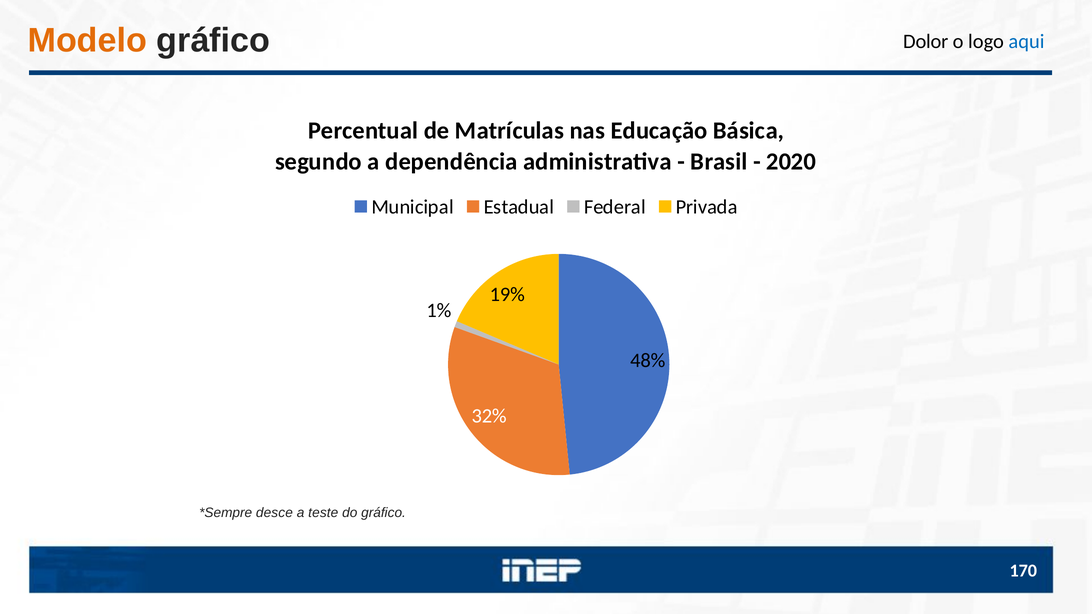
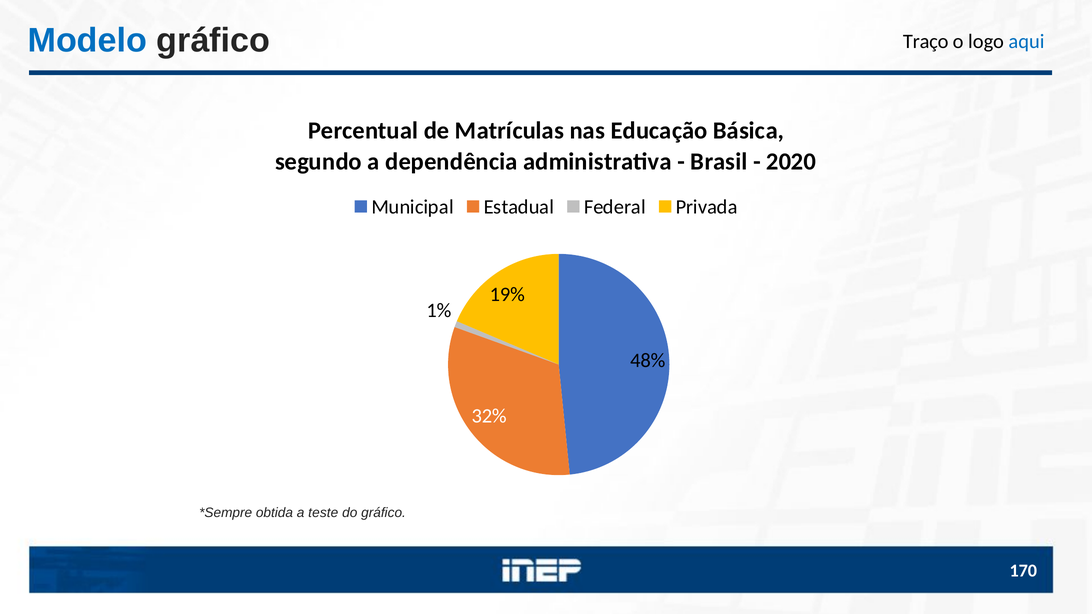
Modelo colour: orange -> blue
Dolor: Dolor -> Traço
desce: desce -> obtida
